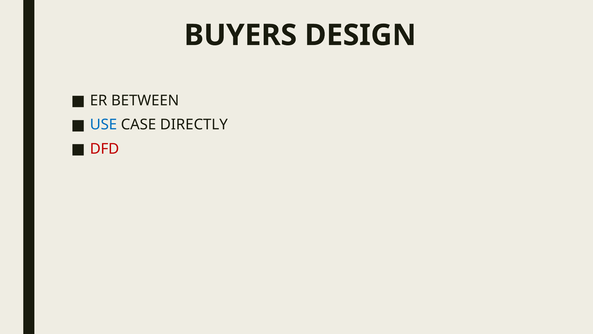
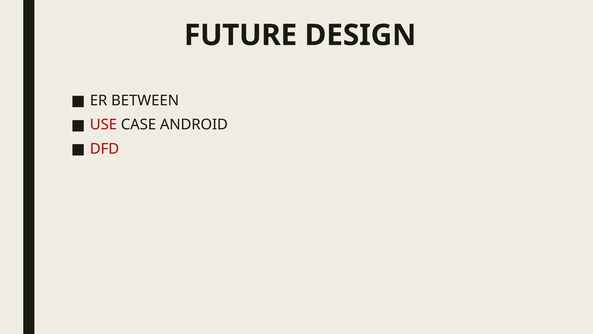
BUYERS: BUYERS -> FUTURE
USE colour: blue -> red
DIRECTLY: DIRECTLY -> ANDROID
